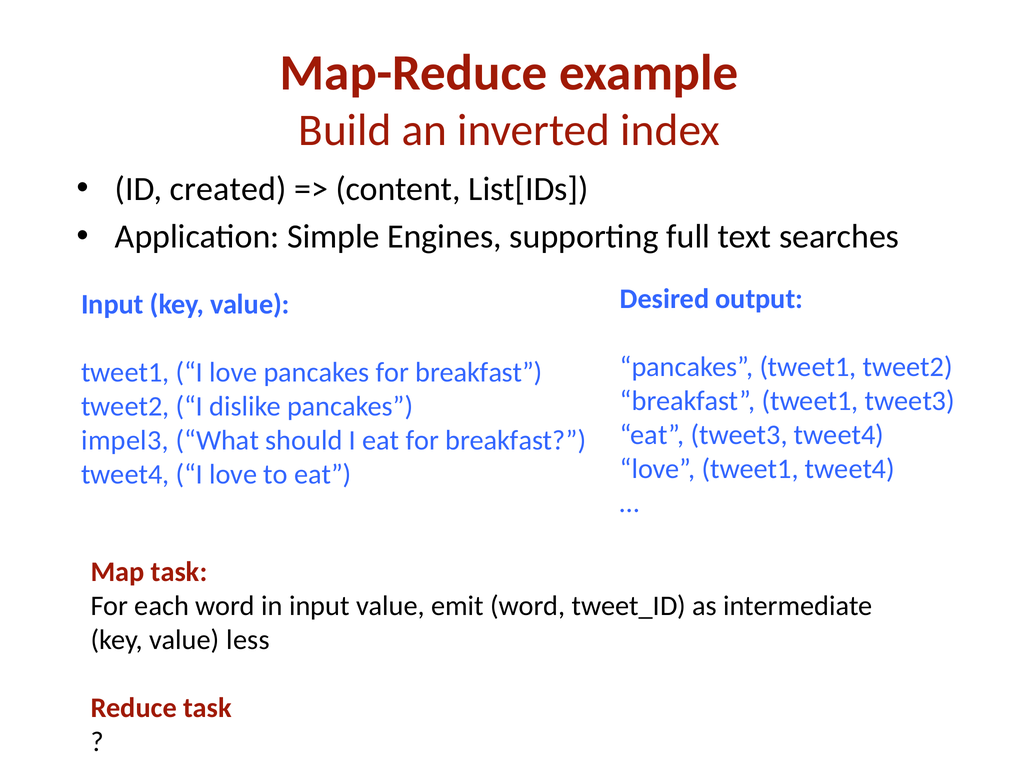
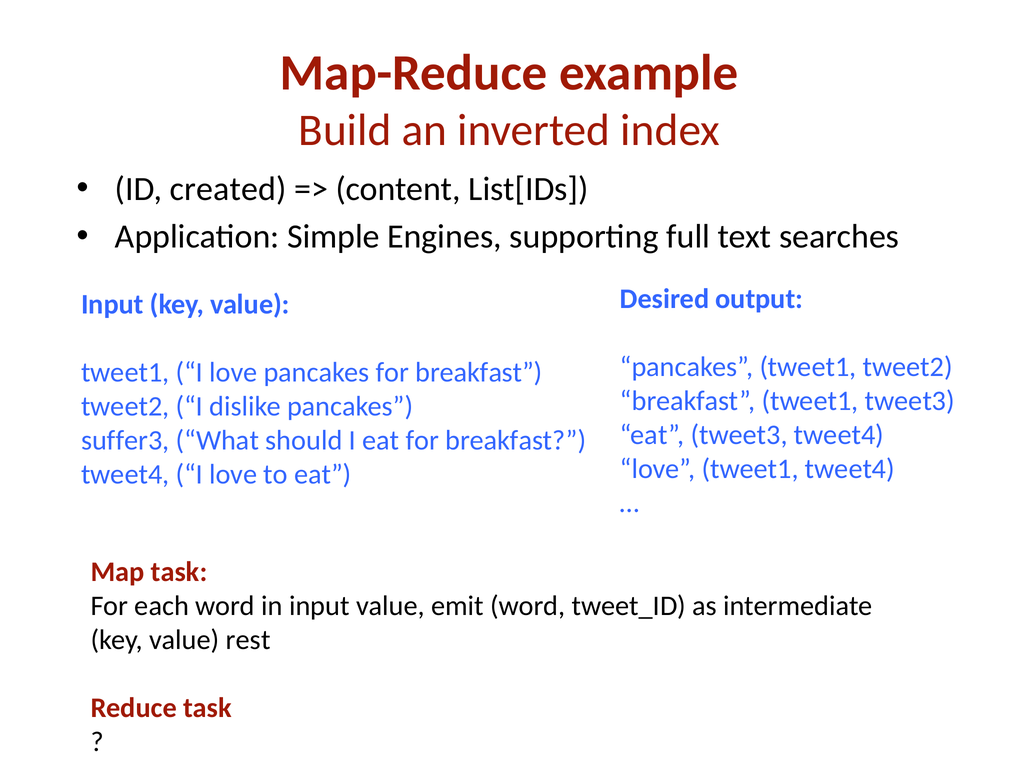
impel3: impel3 -> suffer3
less: less -> rest
